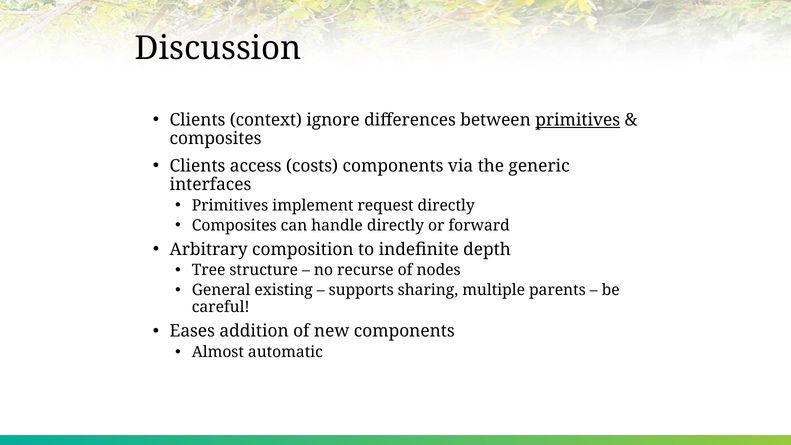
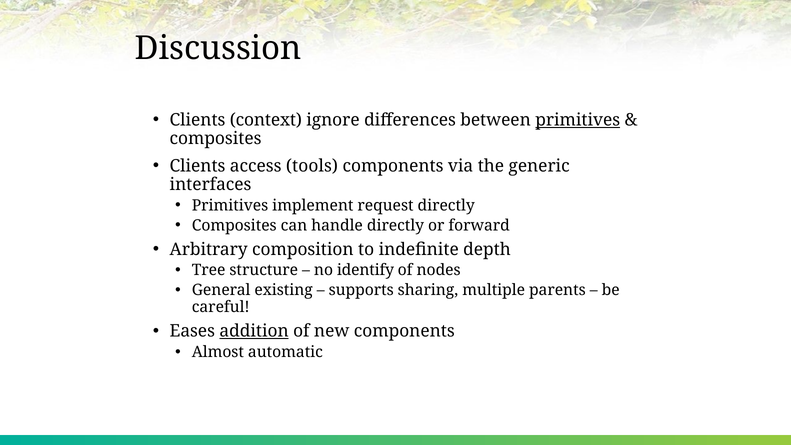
costs: costs -> tools
recurse: recurse -> identify
addition underline: none -> present
